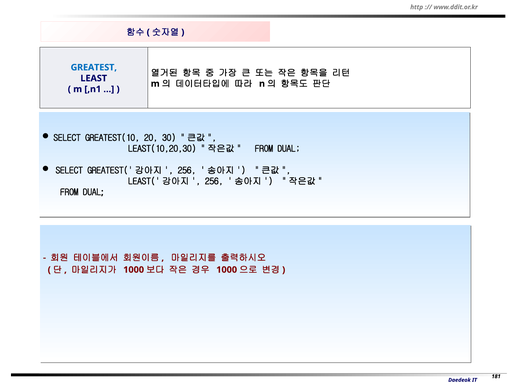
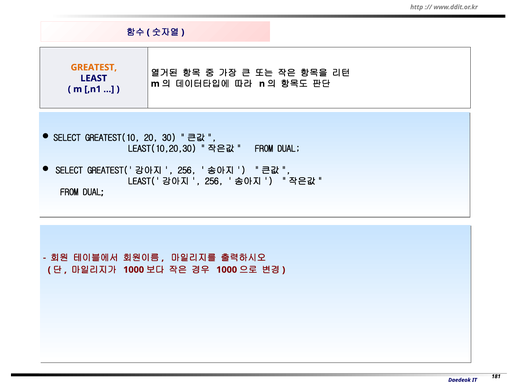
GREATEST colour: blue -> orange
